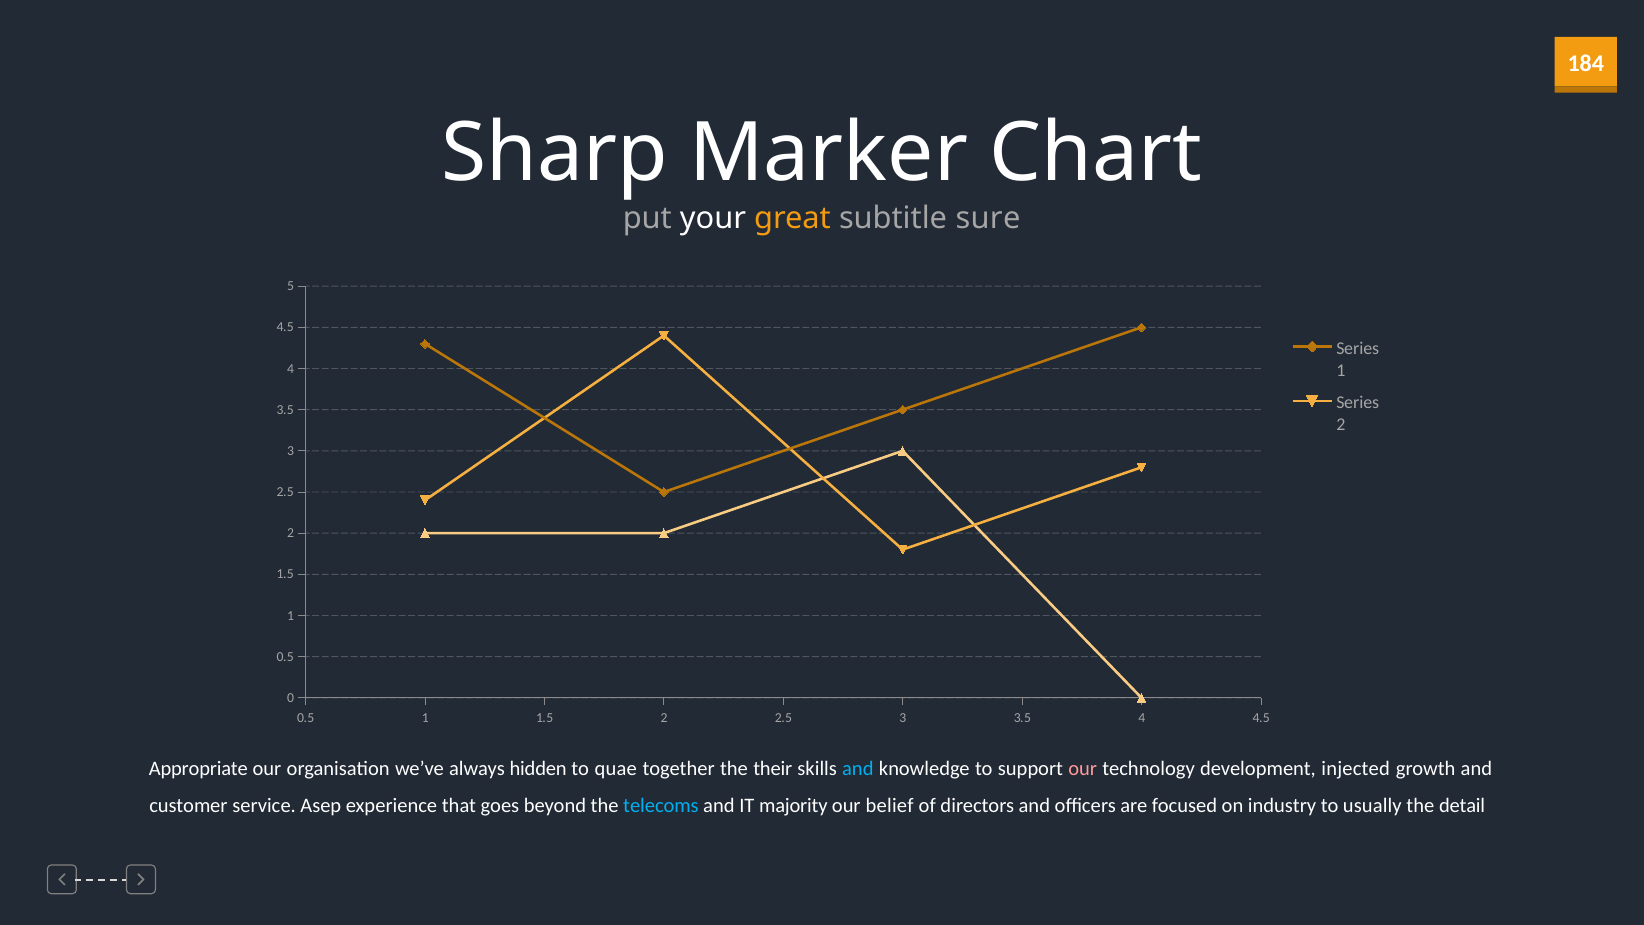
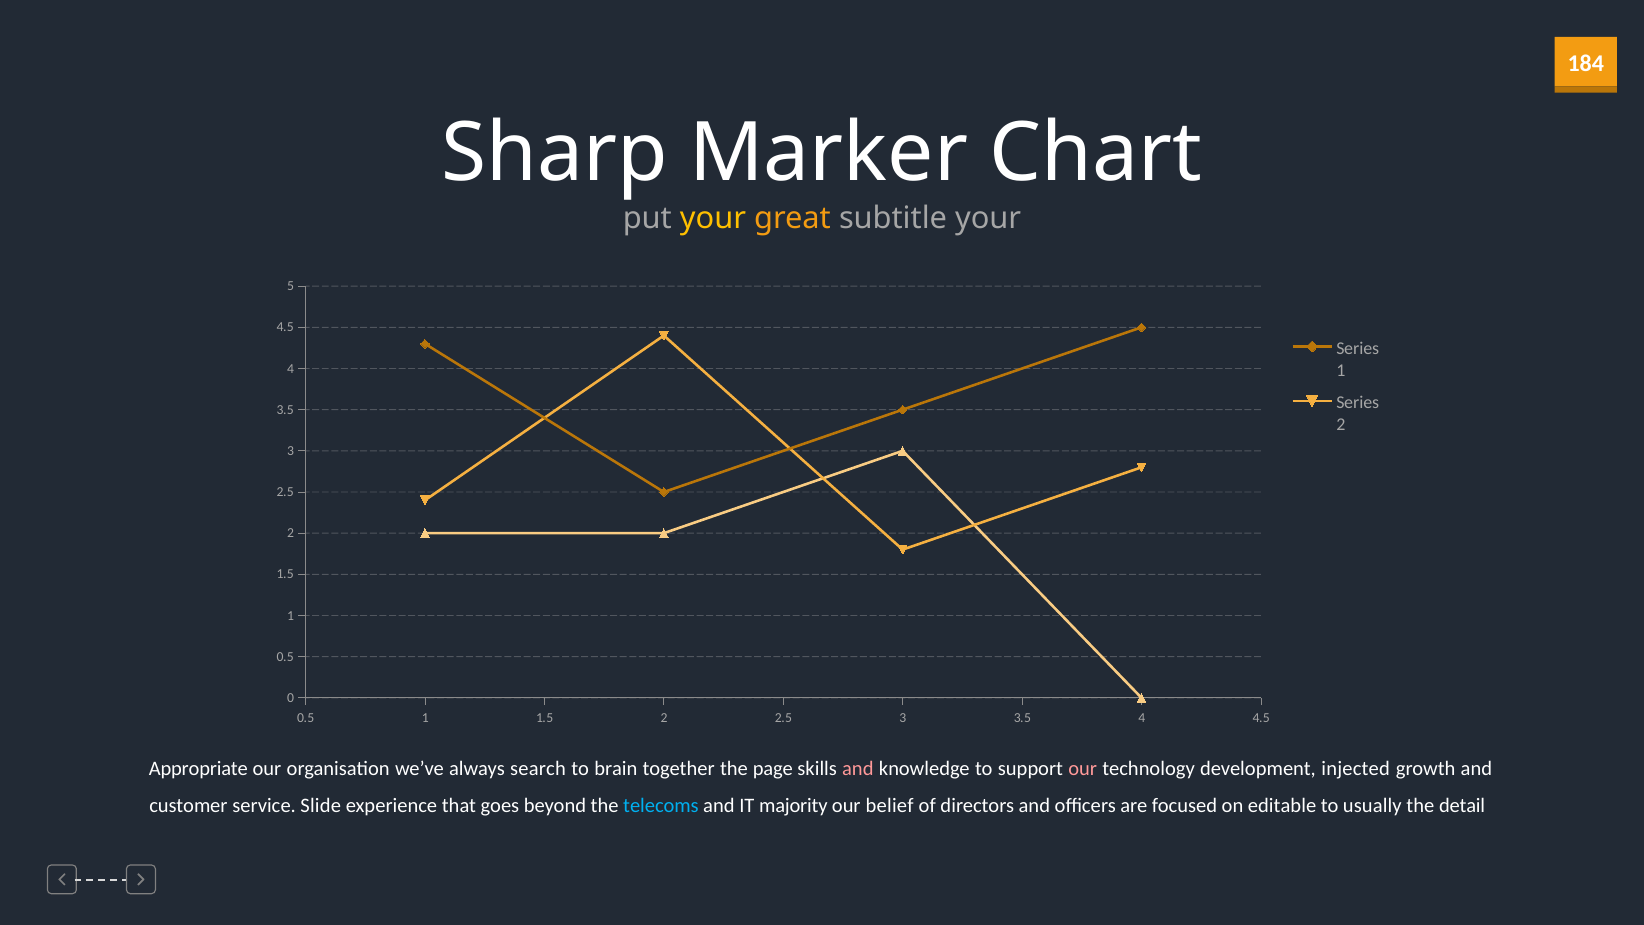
your at (713, 218) colour: white -> yellow
subtitle sure: sure -> your
hidden: hidden -> search
quae: quae -> brain
their: their -> page
and at (858, 768) colour: light blue -> pink
Asep: Asep -> Slide
industry: industry -> editable
